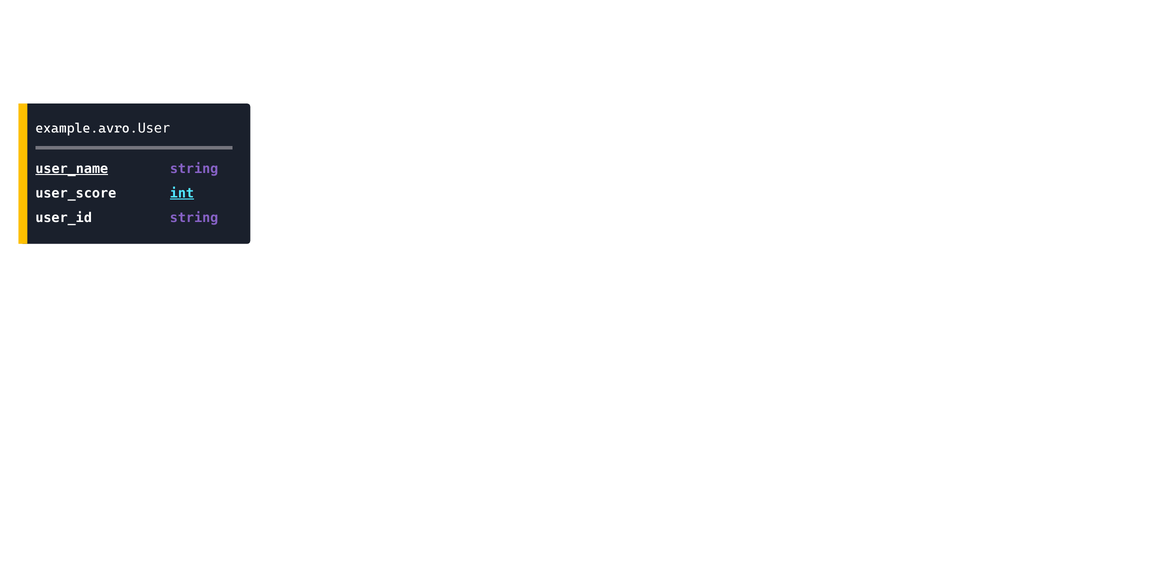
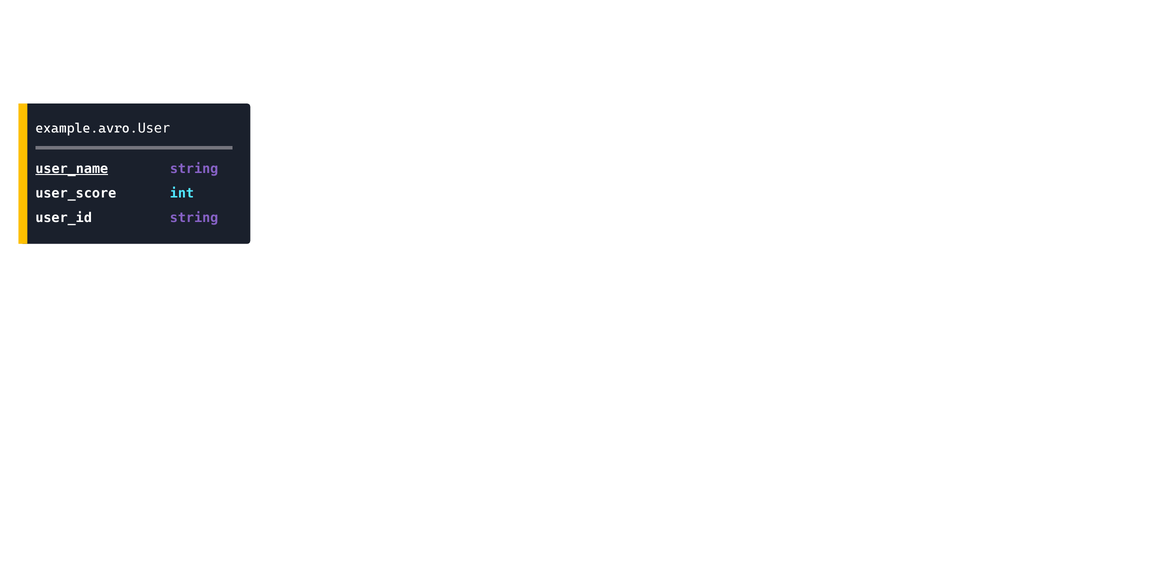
int underline: present -> none
